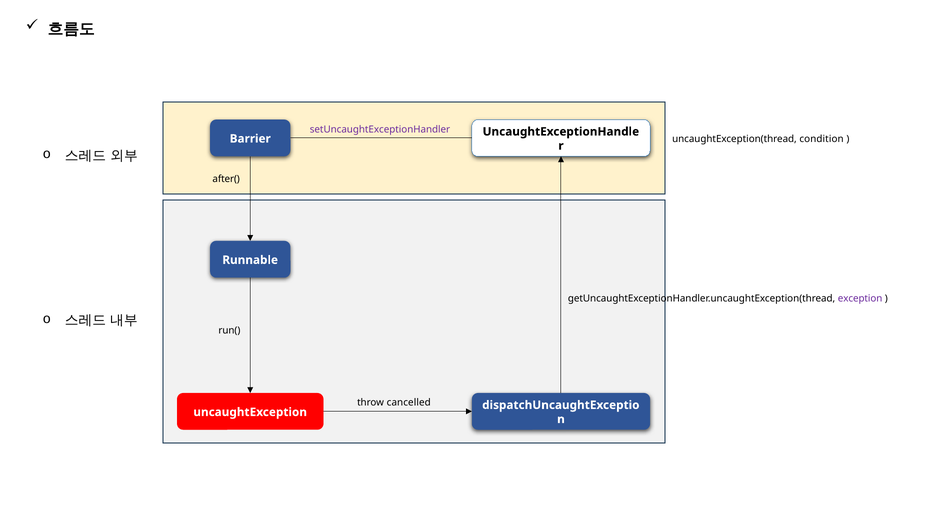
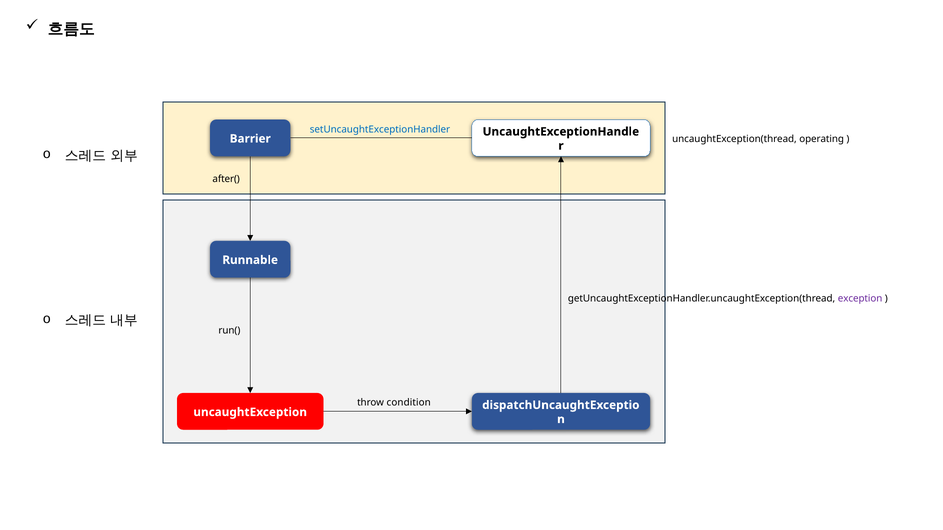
setUncaughtExceptionHandler colour: purple -> blue
condition: condition -> operating
cancelled: cancelled -> condition
